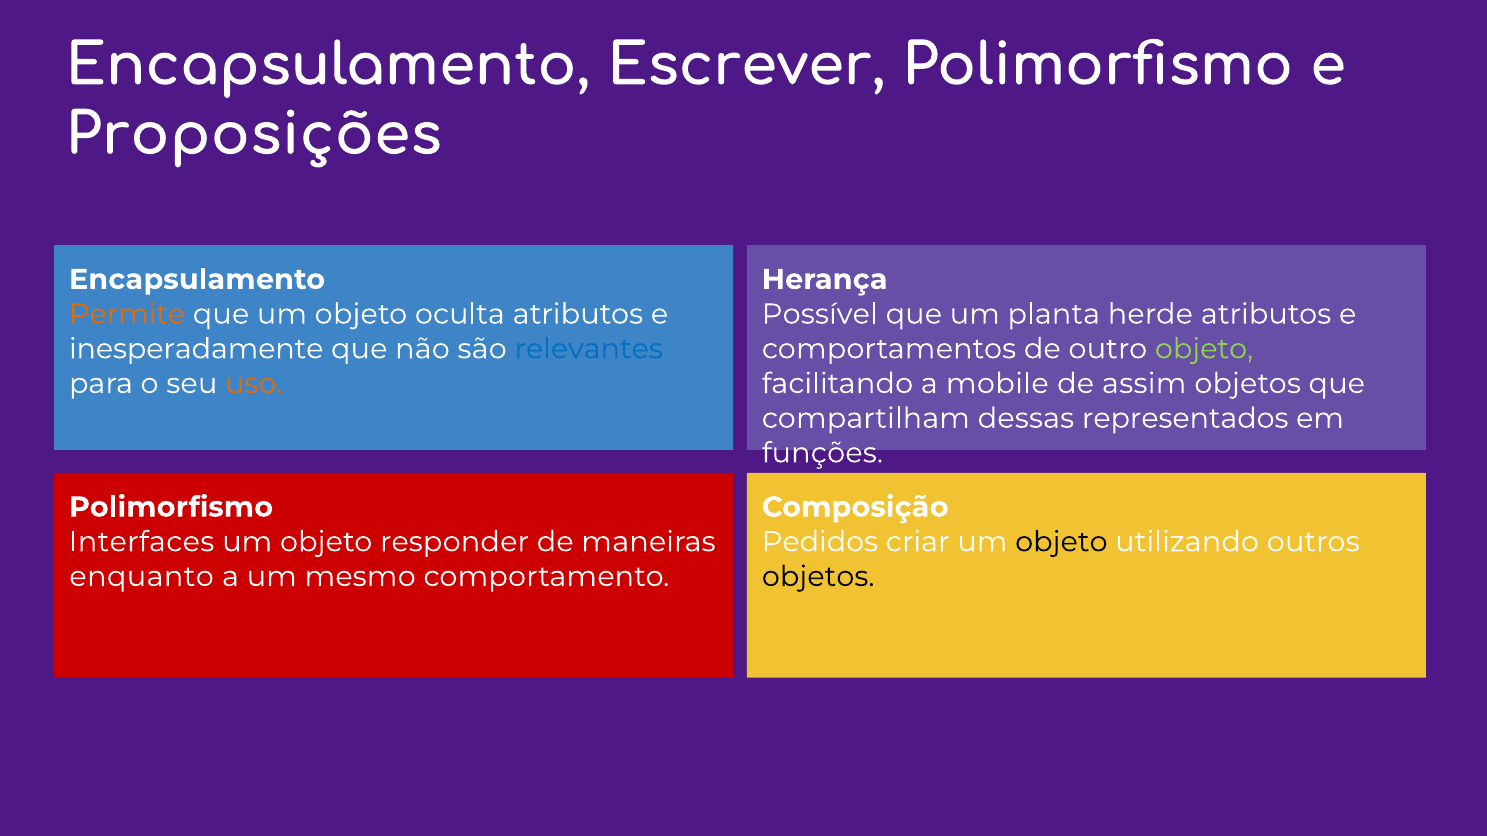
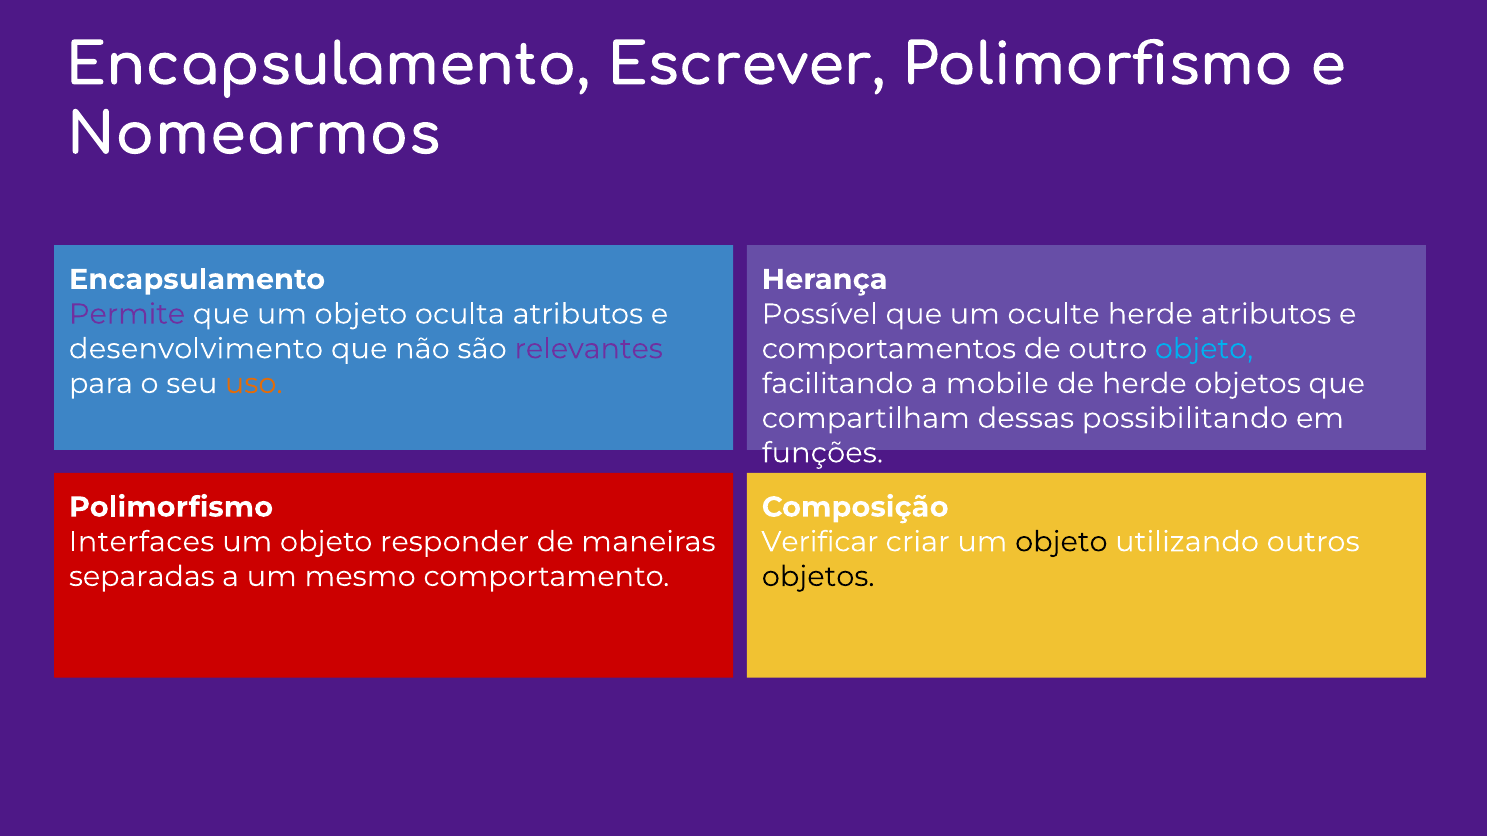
Proposições: Proposições -> Nomearmos
Permite colour: orange -> purple
planta: planta -> oculte
inesperadamente: inesperadamente -> desenvolvimento
relevantes colour: blue -> purple
objeto at (1204, 349) colour: light green -> light blue
de assim: assim -> herde
representados: representados -> possibilitando
Pedidos: Pedidos -> Verificar
enquanto: enquanto -> separadas
